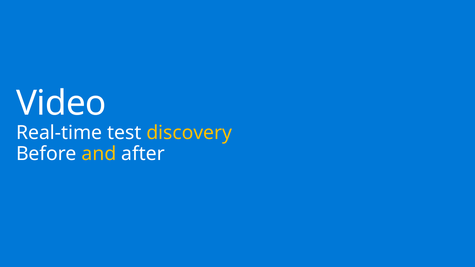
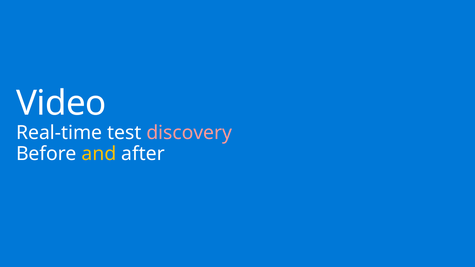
discovery colour: yellow -> pink
